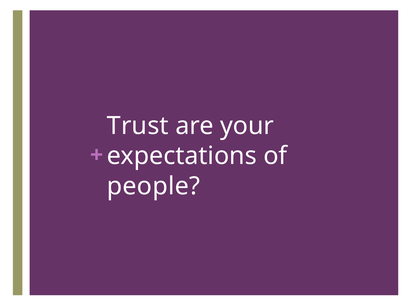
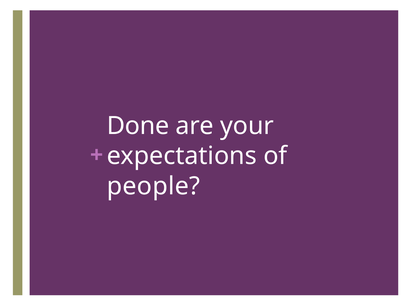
Trust: Trust -> Done
